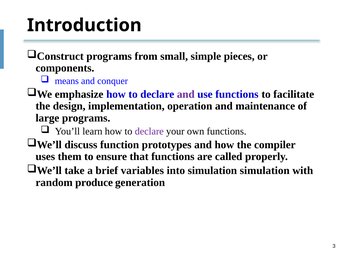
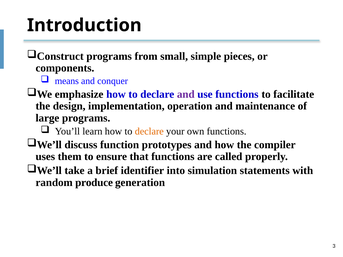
declare at (149, 131) colour: purple -> orange
variables: variables -> identifier
simulation simulation: simulation -> statements
